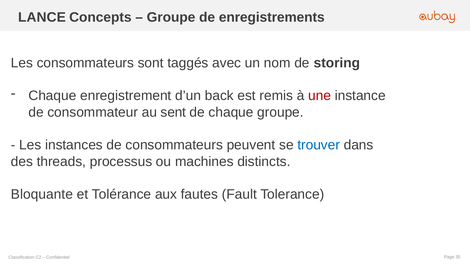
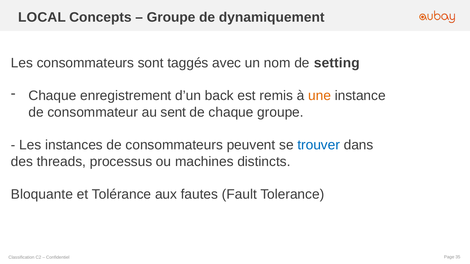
LANCE: LANCE -> LOCAL
enregistrements: enregistrements -> dynamiquement
storing: storing -> setting
une colour: red -> orange
